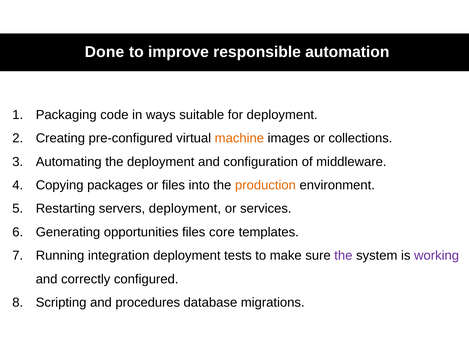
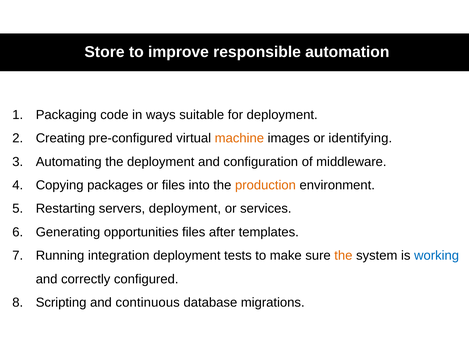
Done: Done -> Store
collections: collections -> identifying
core: core -> after
the at (343, 255) colour: purple -> orange
working colour: purple -> blue
procedures: procedures -> continuous
